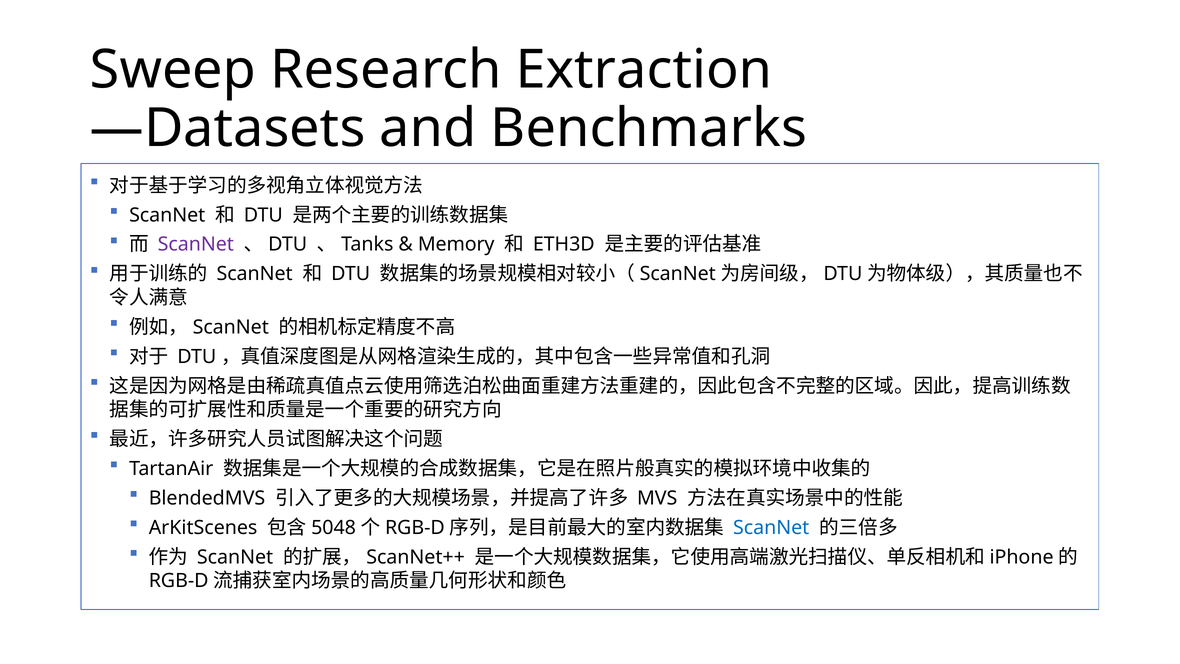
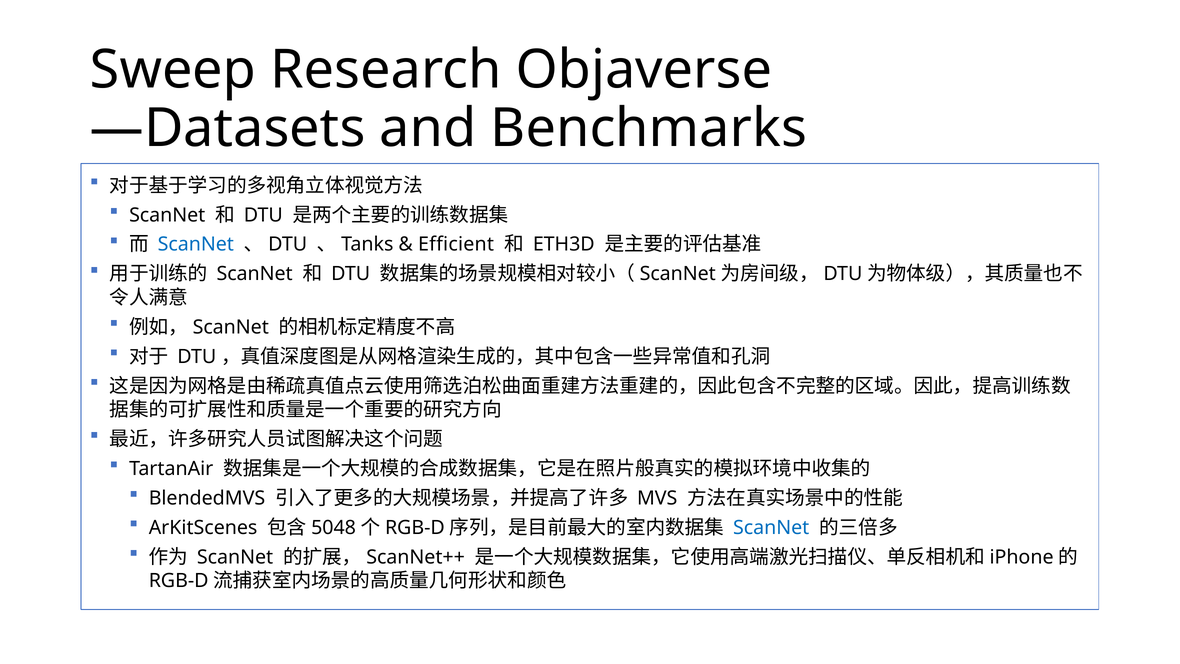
Extraction: Extraction -> Objaverse
ScanNet at (196, 244) colour: purple -> blue
Memory: Memory -> Efficient
